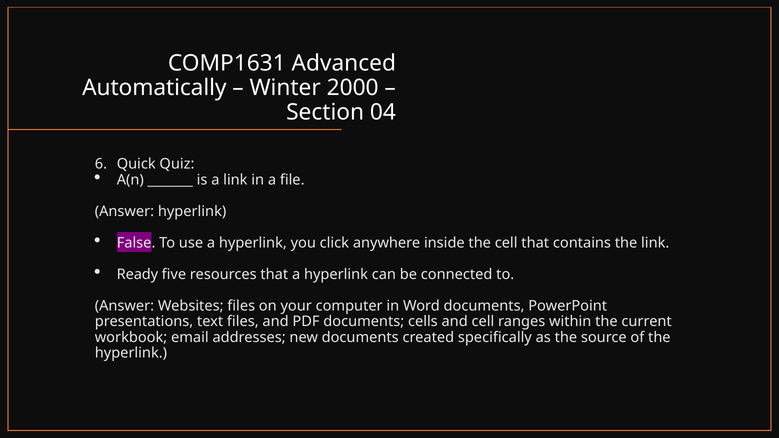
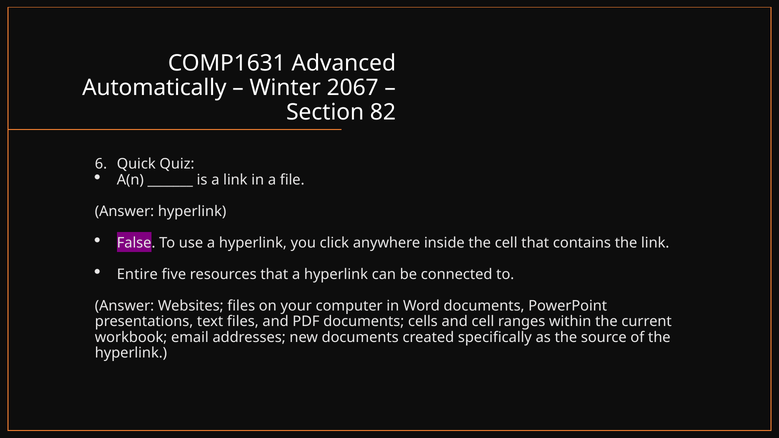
2000: 2000 -> 2067
04: 04 -> 82
Ready: Ready -> Entire
